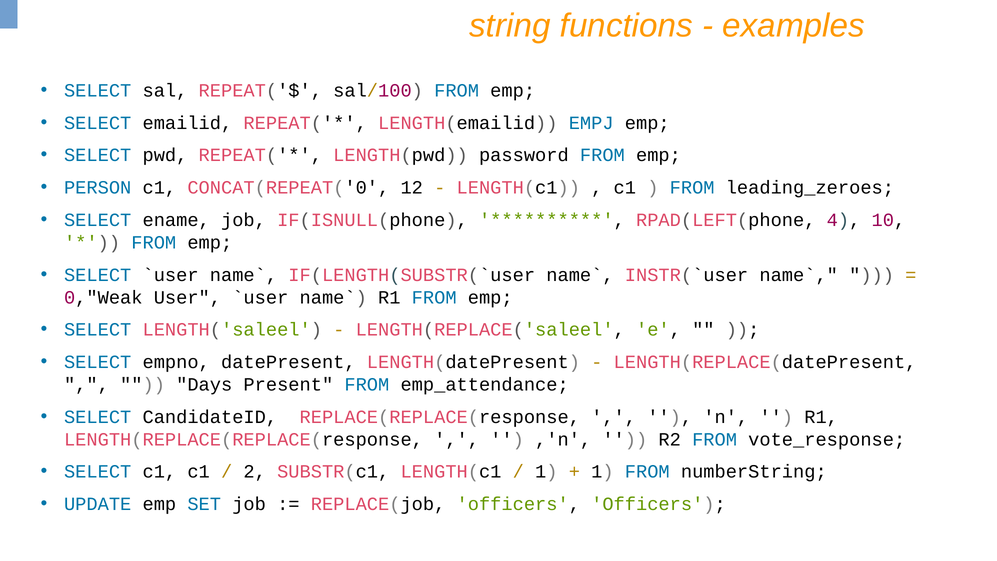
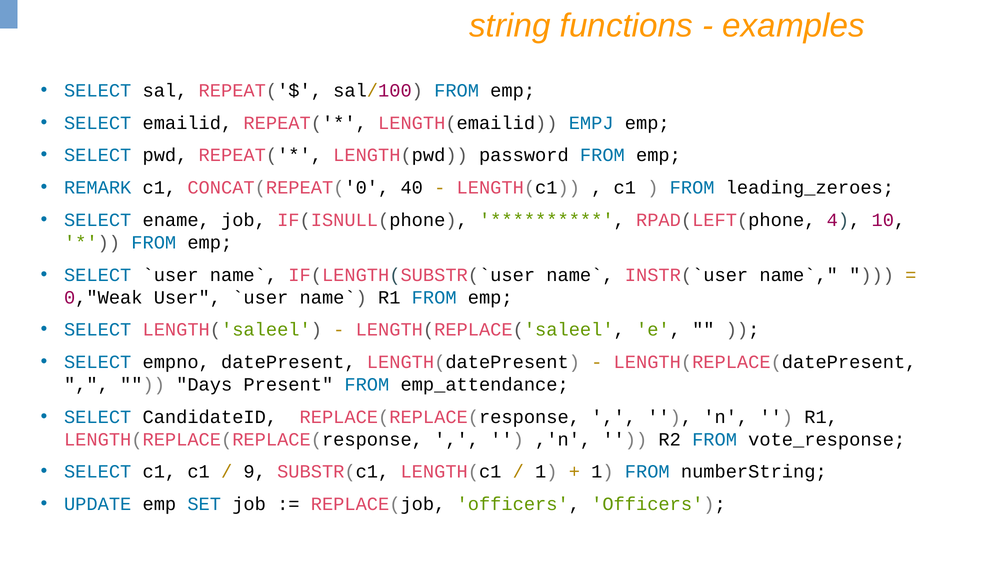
PERSON: PERSON -> REMARK
12: 12 -> 40
2: 2 -> 9
